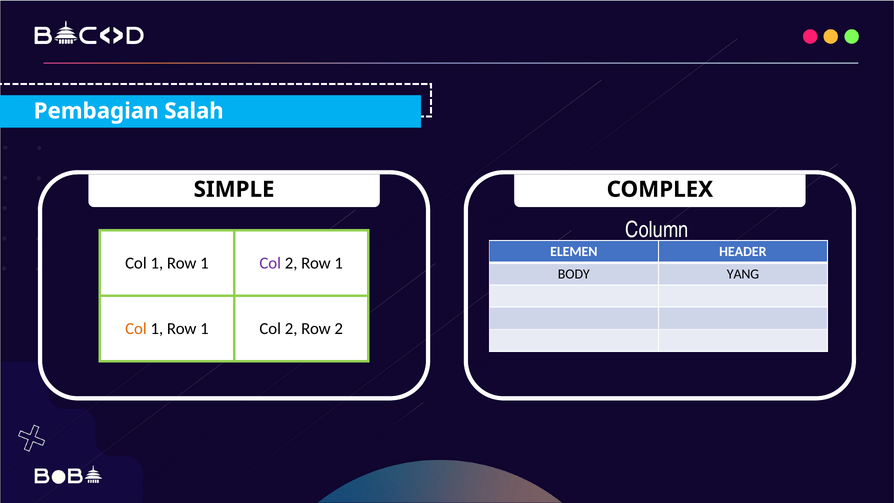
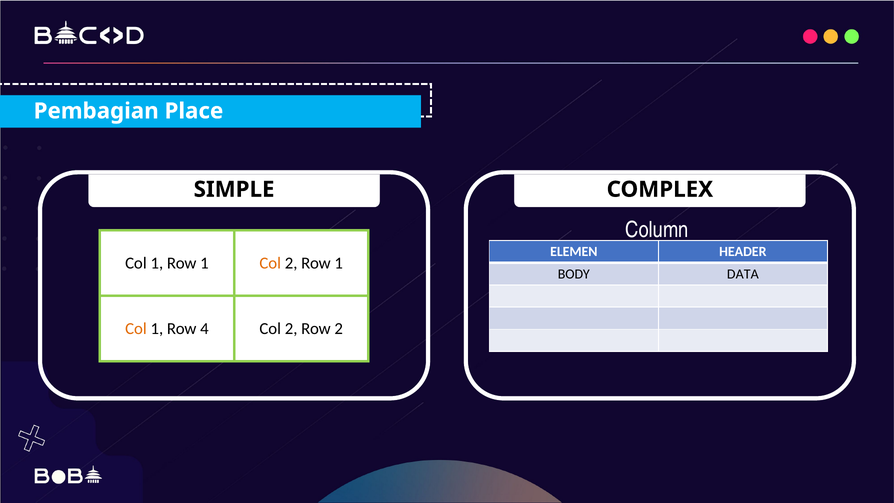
Salah: Salah -> Place
Col at (270, 263) colour: purple -> orange
YANG: YANG -> DATA
1 at (204, 329): 1 -> 4
